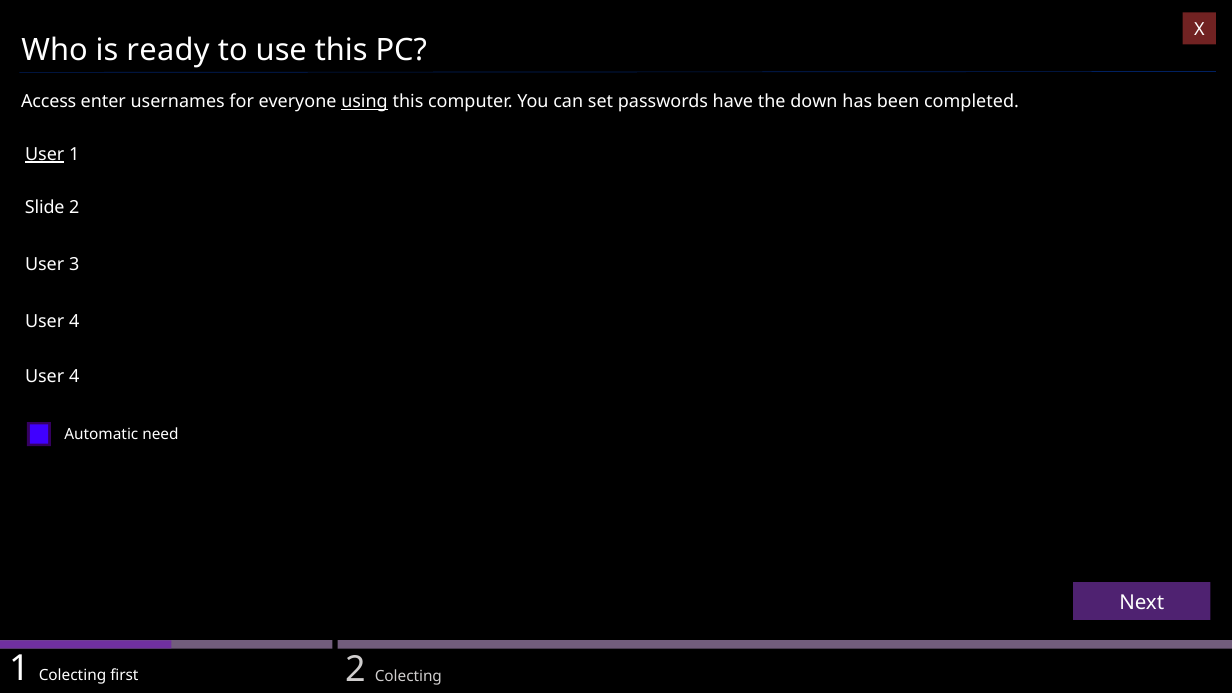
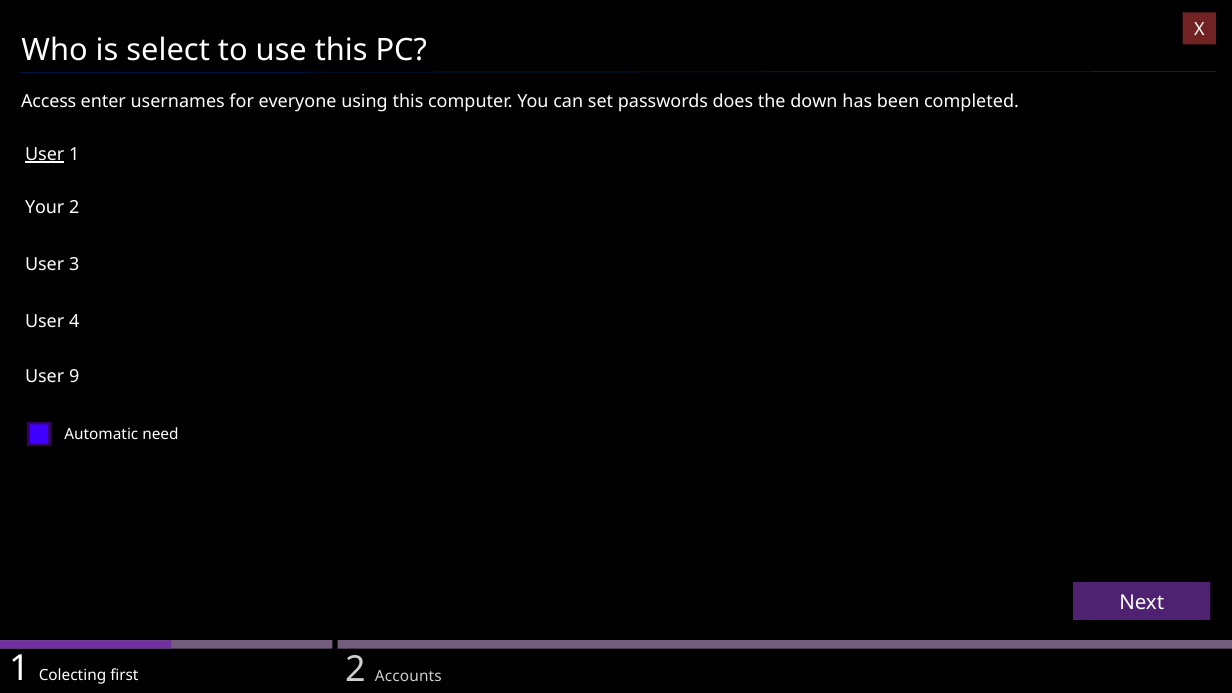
ready: ready -> select
using underline: present -> none
have: have -> does
Slide: Slide -> Your
4 at (74, 377): 4 -> 9
Colecting at (408, 676): Colecting -> Accounts
